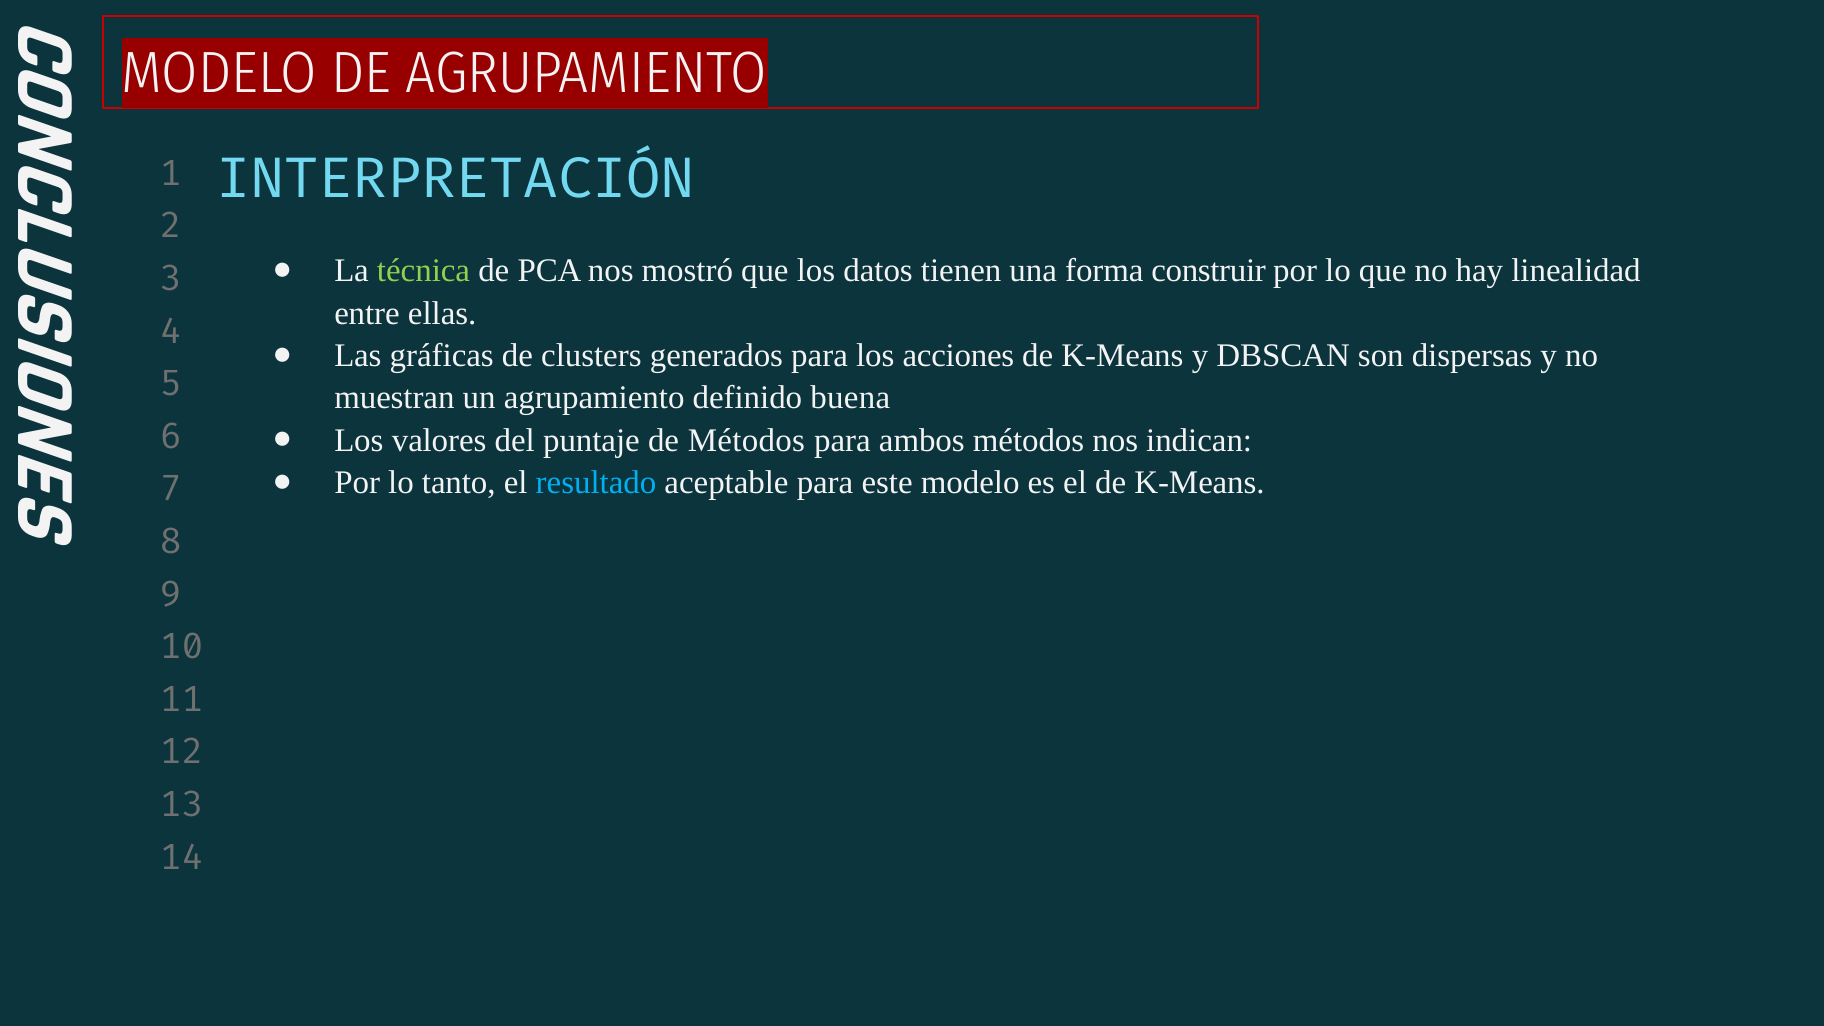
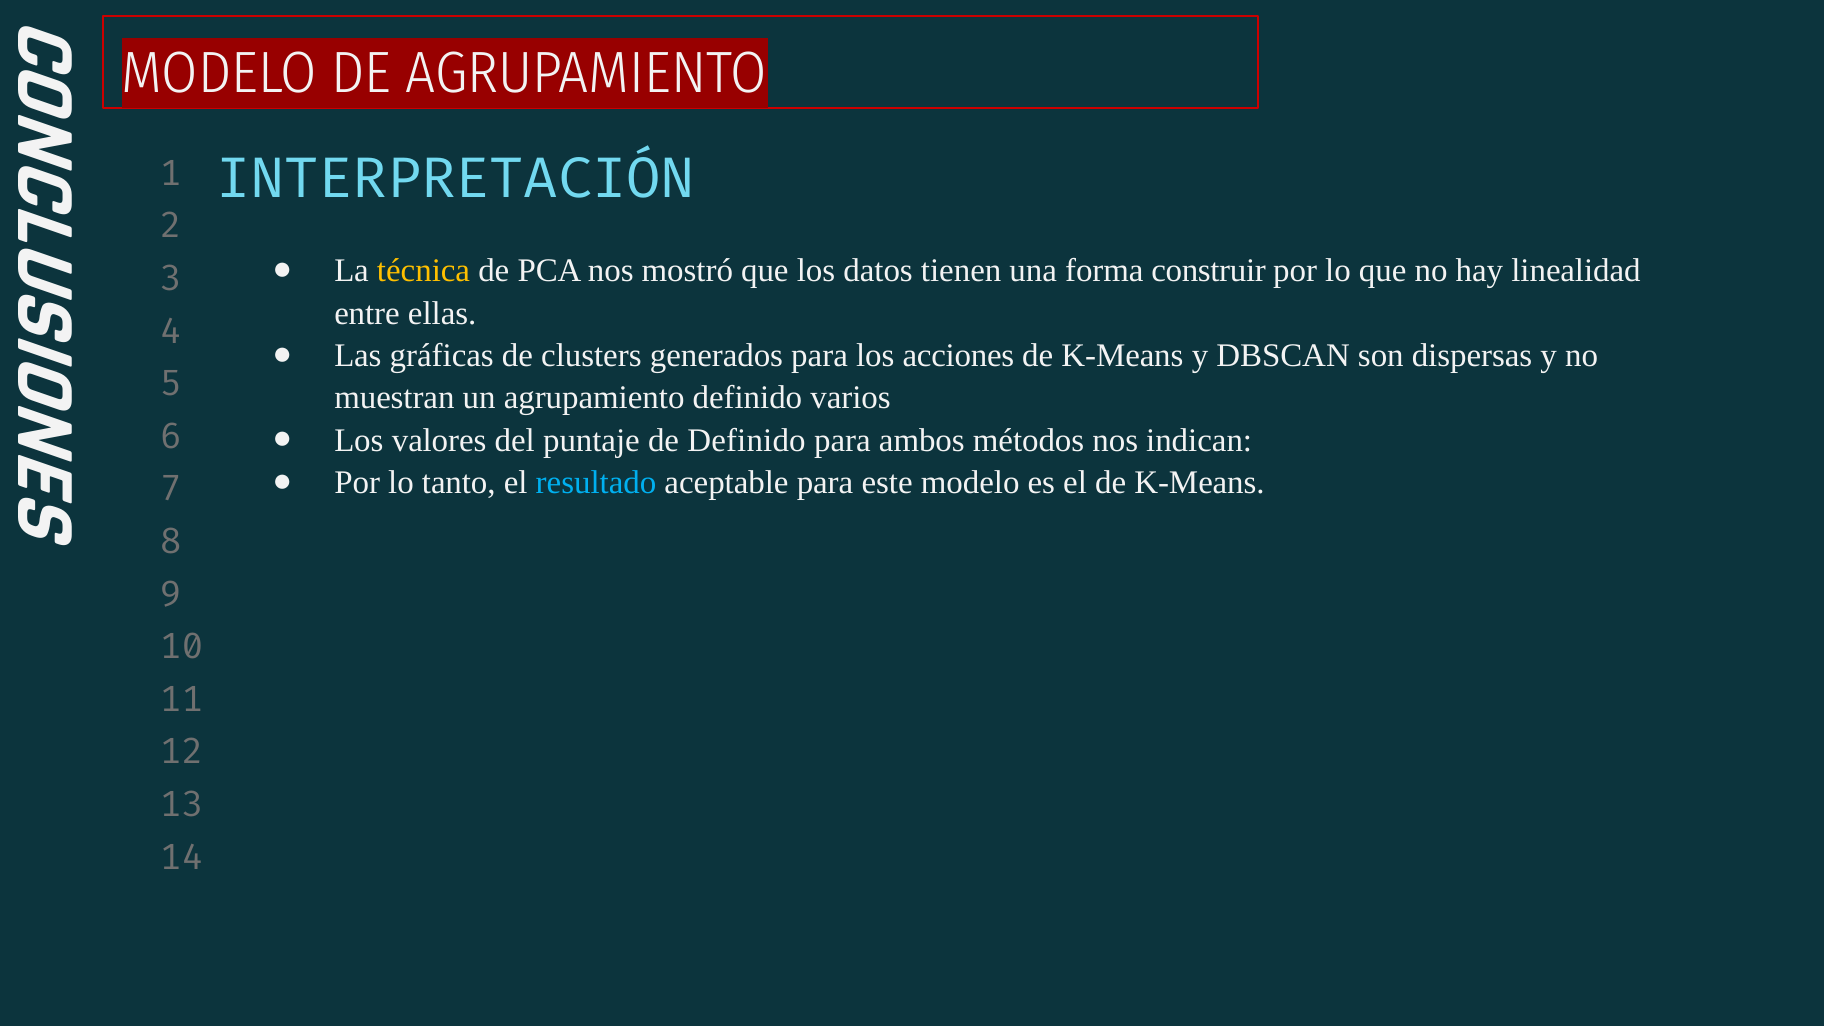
técnica colour: light green -> yellow
buena: buena -> varios
de Métodos: Métodos -> Definido
